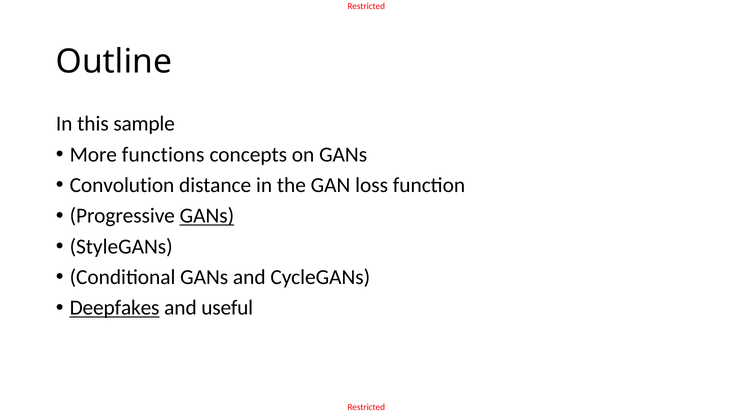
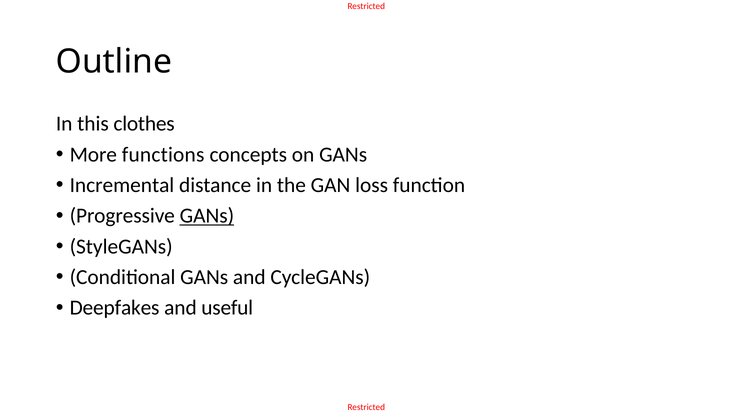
sample: sample -> clothes
Convolution: Convolution -> Incremental
Deepfakes underline: present -> none
